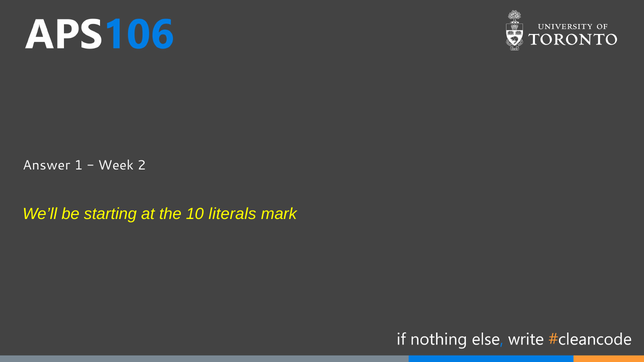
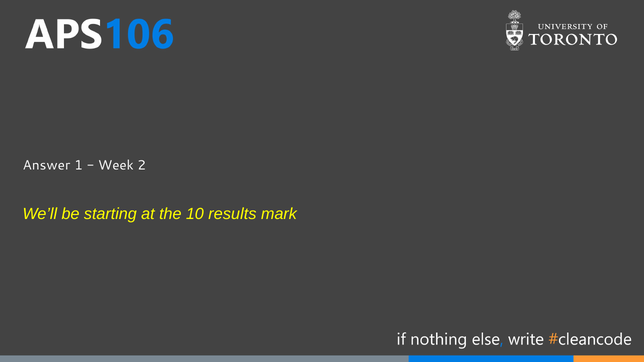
literals: literals -> results
